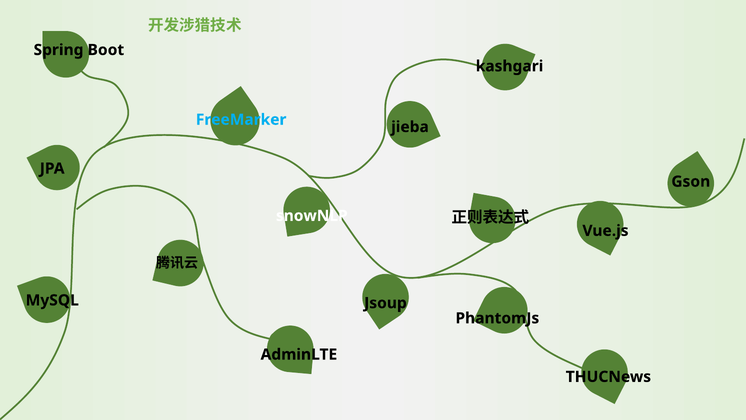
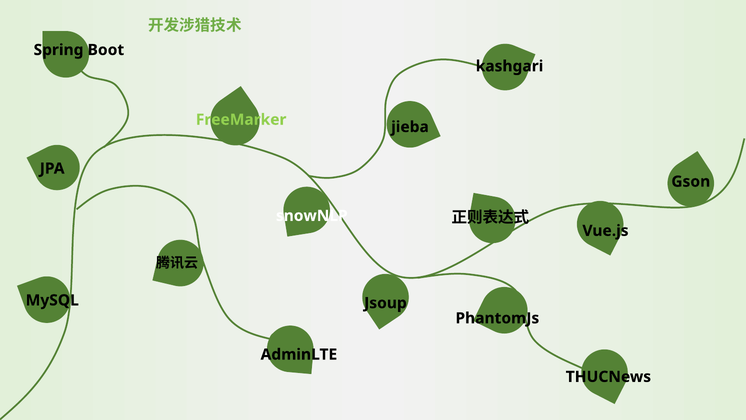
FreeMarker colour: light blue -> light green
